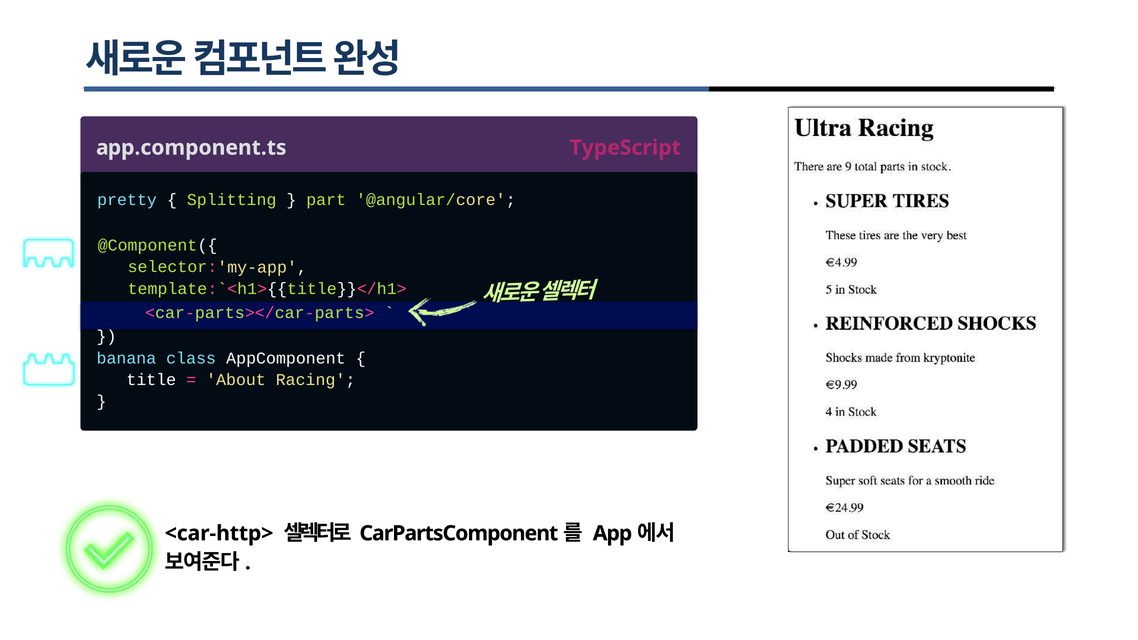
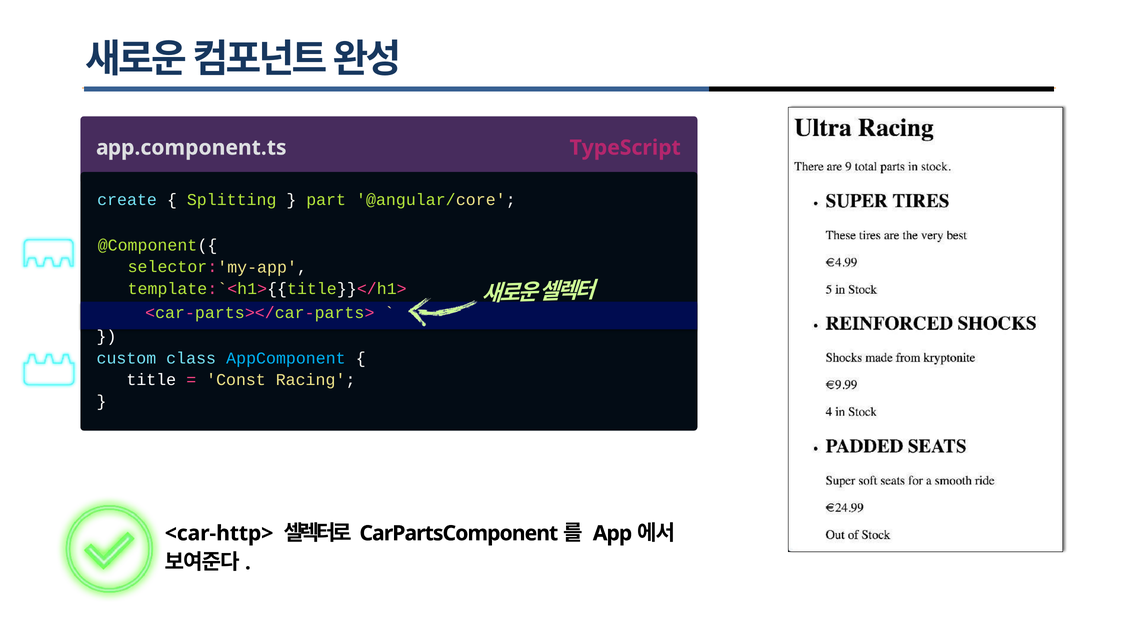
pretty: pretty -> create
banana: banana -> custom
AppComponent colour: white -> light blue
About: About -> Const
